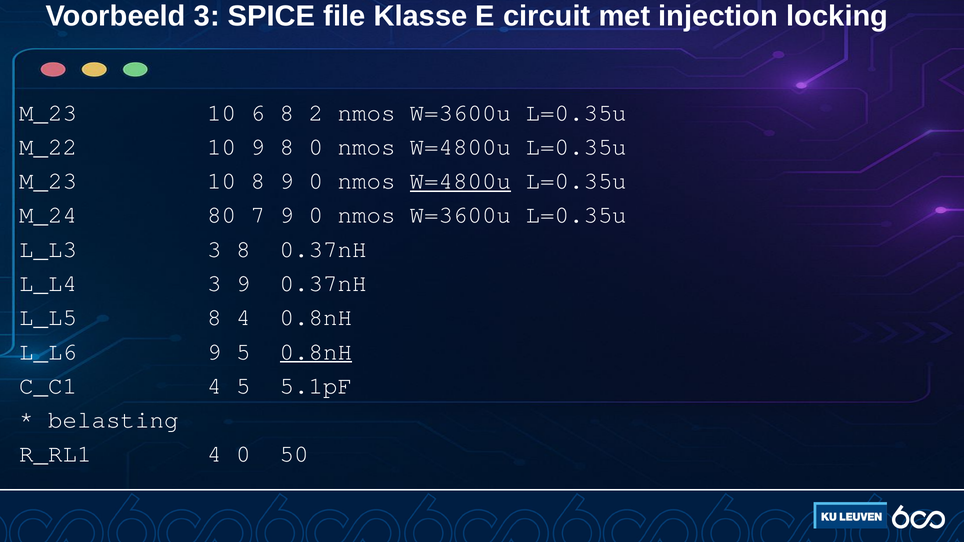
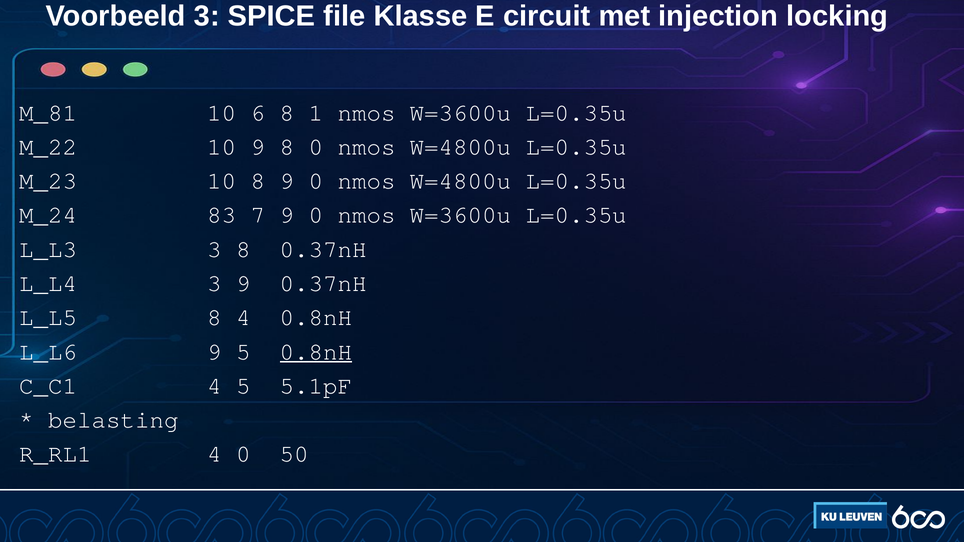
M_23 at (48, 113): M_23 -> M_81
2: 2 -> 1
W=4800u at (461, 181) underline: present -> none
80: 80 -> 83
